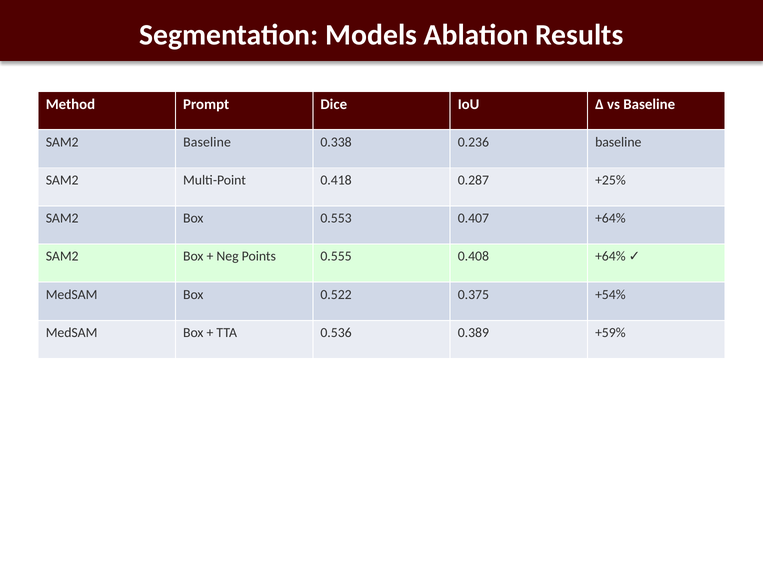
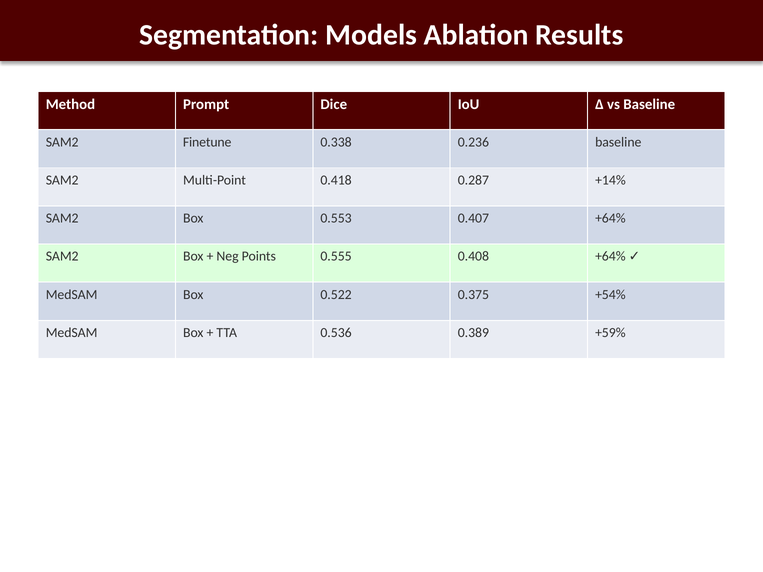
SAM2 Baseline: Baseline -> Finetune
+25%: +25% -> +14%
